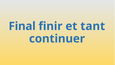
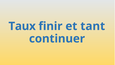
Final: Final -> Taux
